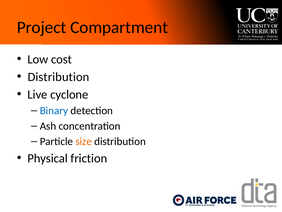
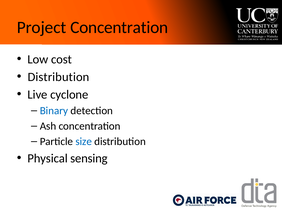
Project Compartment: Compartment -> Concentration
size colour: orange -> blue
friction: friction -> sensing
